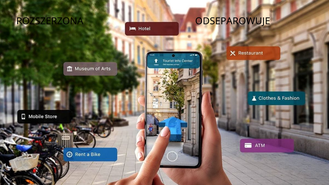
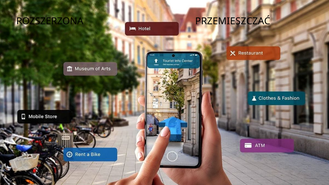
ODSEPAROWUJE: ODSEPAROWUJE -> PRZEMIESZCZAĆ
